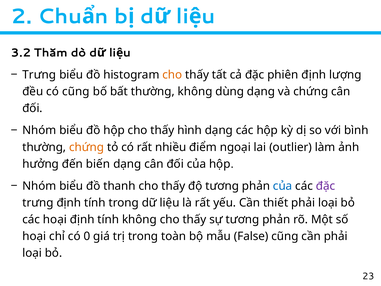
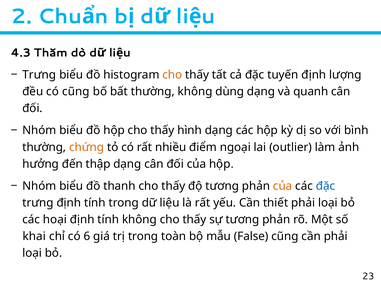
3.2: 3.2 -> 4.3
phiên: phiên -> tuyến
và chứng: chứng -> quanh
biến: biến -> thập
của at (283, 186) colour: blue -> orange
đặc at (326, 186) colour: purple -> blue
hoại at (34, 236): hoại -> khai
0: 0 -> 6
